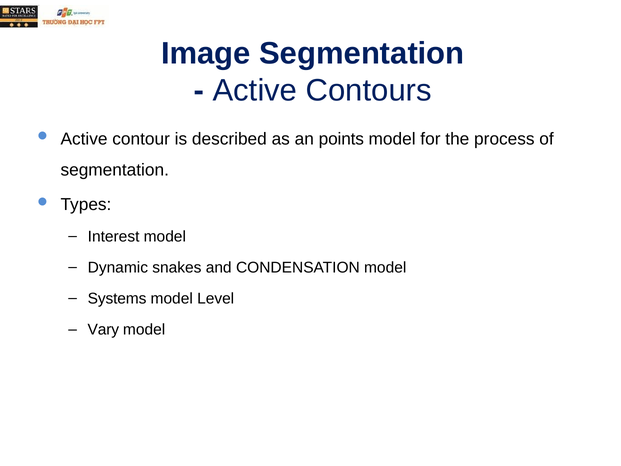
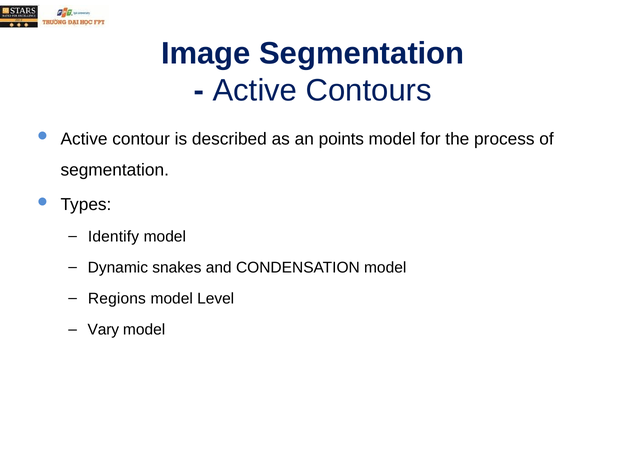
Interest: Interest -> Identify
Systems: Systems -> Regions
